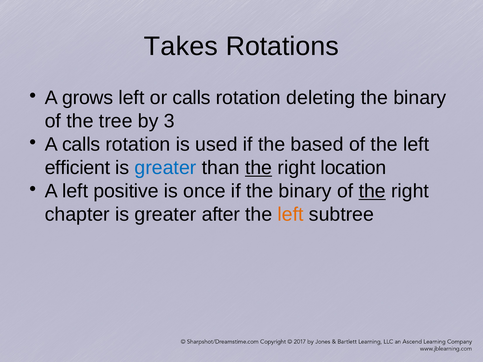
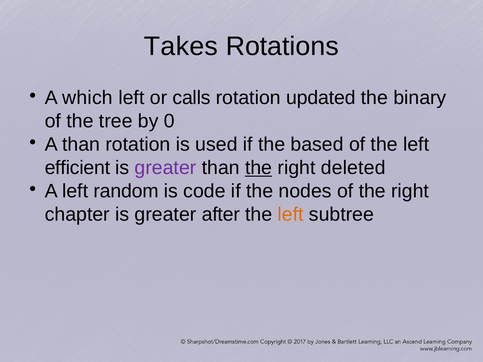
grows: grows -> which
deleting: deleting -> updated
3: 3 -> 0
A calls: calls -> than
greater at (165, 168) colour: blue -> purple
location: location -> deleted
positive: positive -> random
once: once -> code
if the binary: binary -> nodes
the at (372, 191) underline: present -> none
